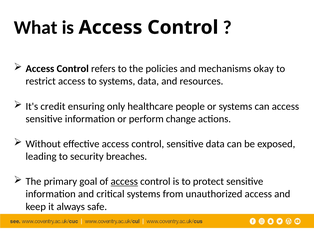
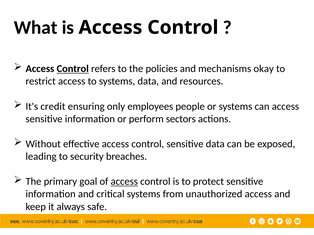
Control at (73, 69) underline: none -> present
healthcare: healthcare -> employees
change: change -> sectors
